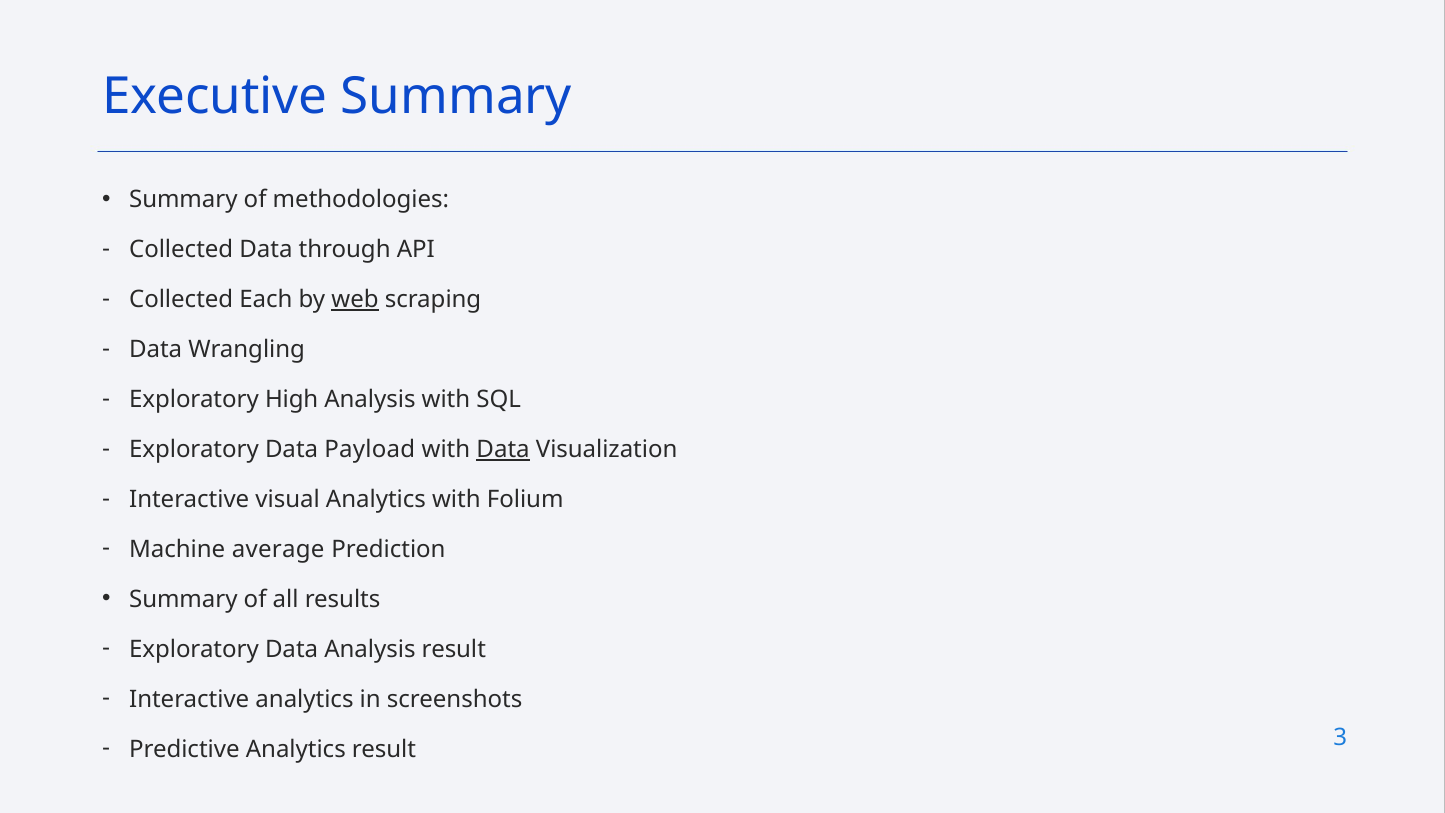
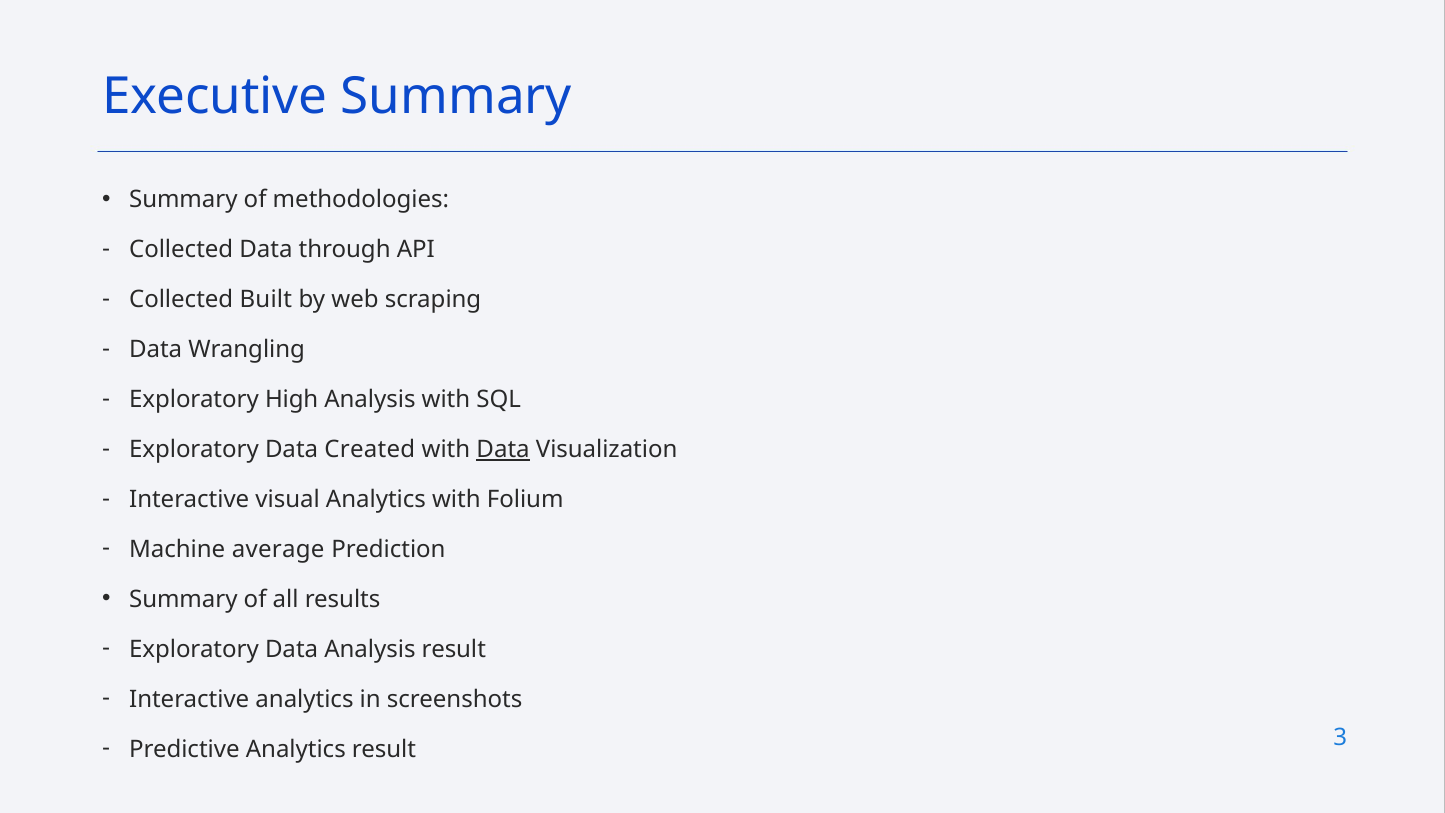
Each: Each -> Built
web underline: present -> none
Payload: Payload -> Created
